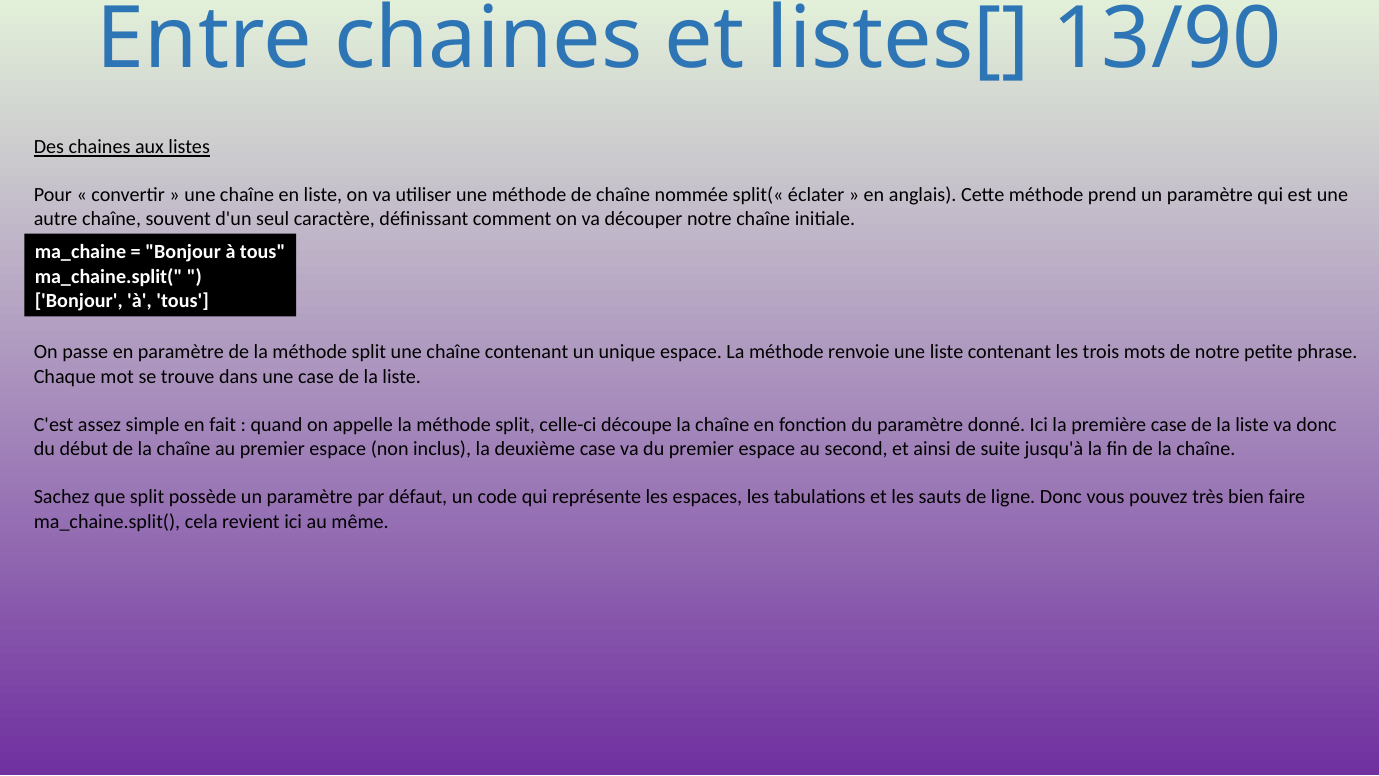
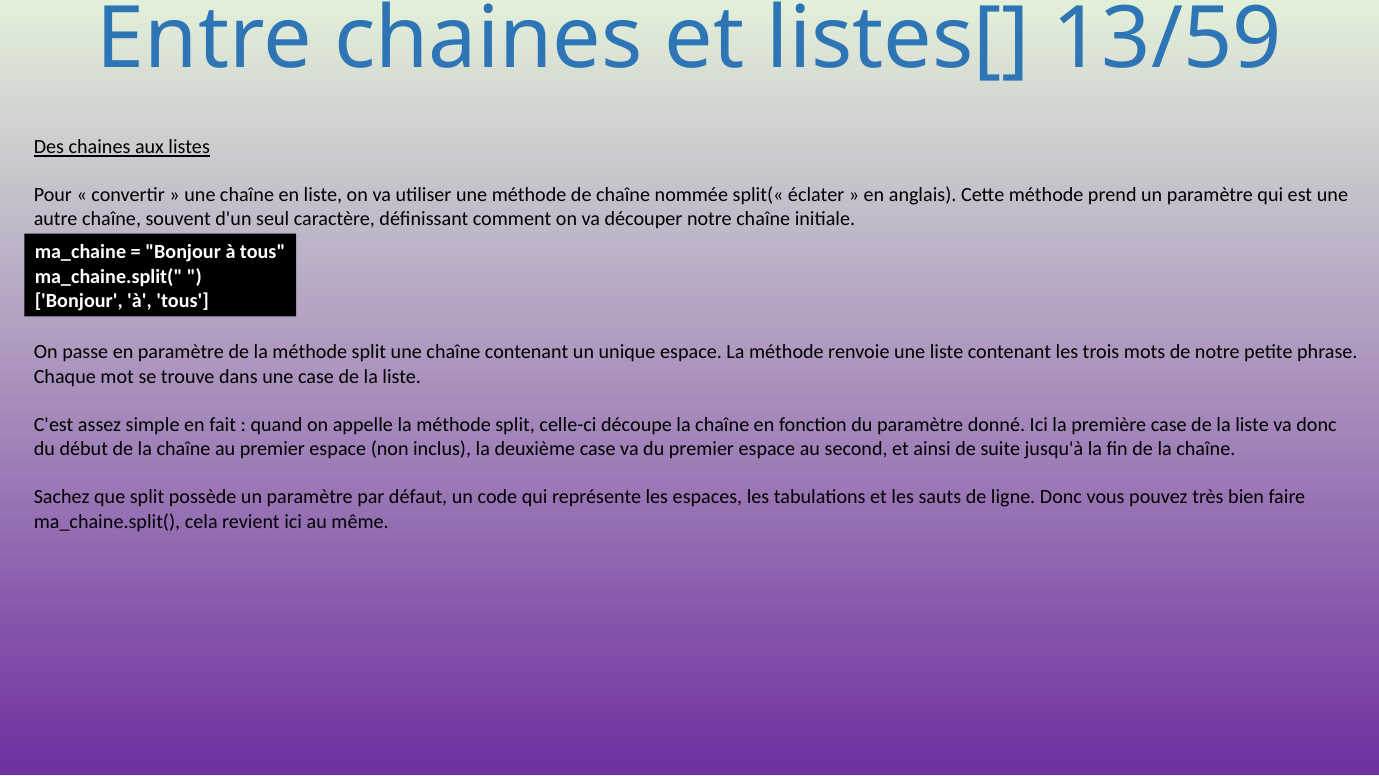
13/90: 13/90 -> 13/59
